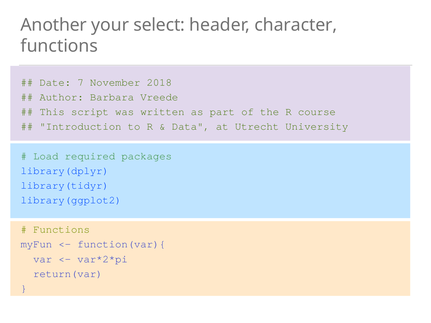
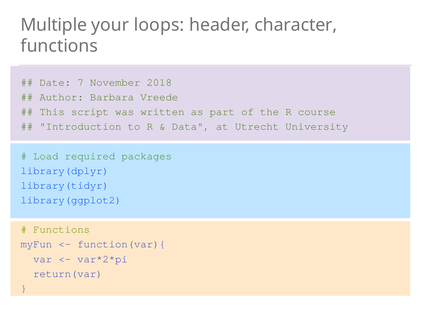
Another: Another -> Multiple
select: select -> loops
